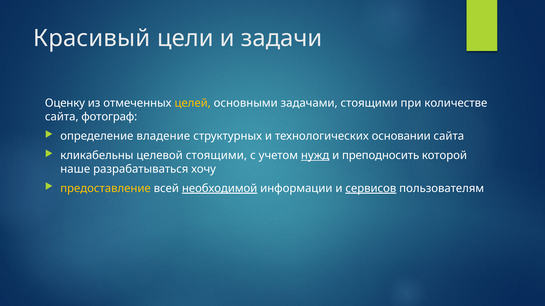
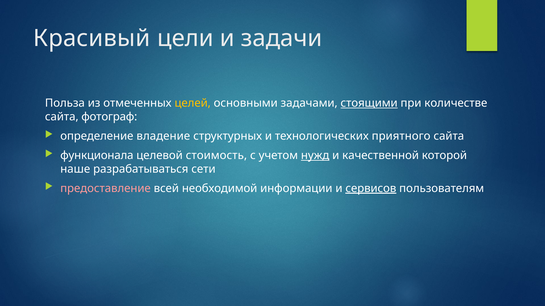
Оценку: Оценку -> Польза
стоящими at (369, 103) underline: none -> present
основании: основании -> приятного
кликабельны: кликабельны -> функционала
целевой стоящими: стоящими -> стоимость
преподносить: преподносить -> качественной
хочу: хочу -> сети
предоставление colour: yellow -> pink
необходимой underline: present -> none
